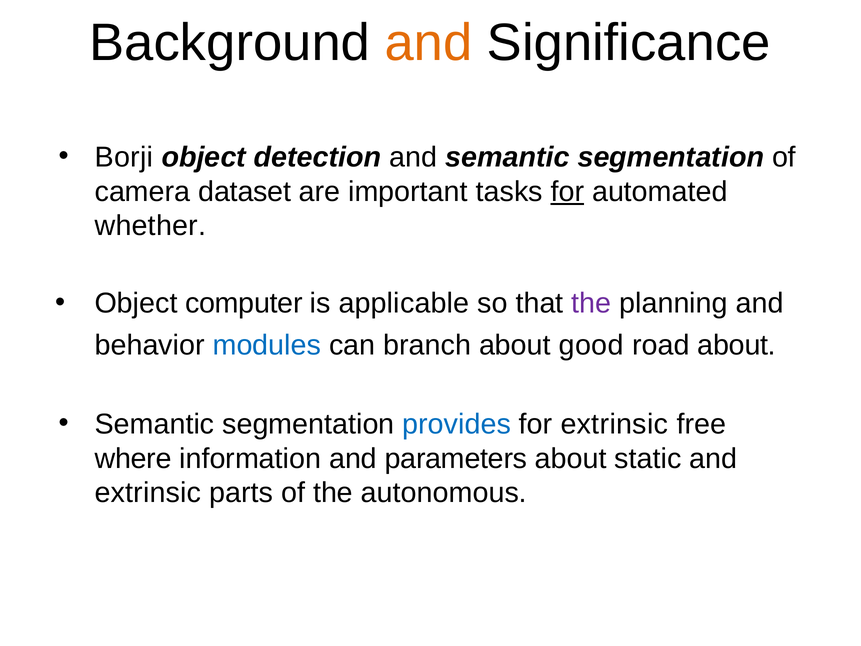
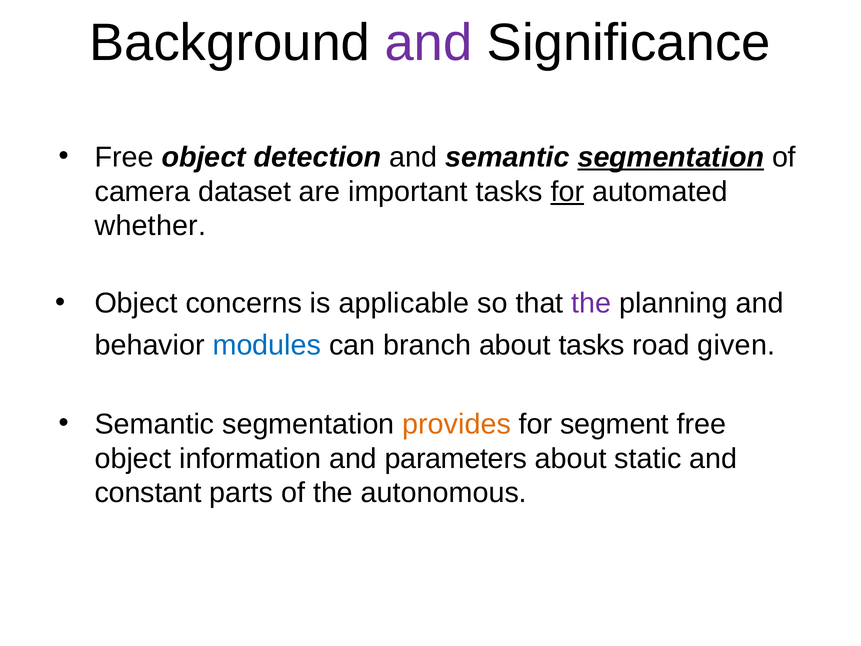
and at (429, 43) colour: orange -> purple
Borji at (124, 157): Borji -> Free
segmentation at (671, 157) underline: none -> present
computer: computer -> concerns
about good: good -> tasks
road about: about -> given
provides colour: blue -> orange
for extrinsic: extrinsic -> segment
where at (133, 458): where -> object
extrinsic at (148, 493): extrinsic -> constant
